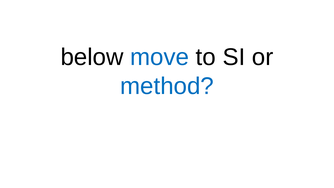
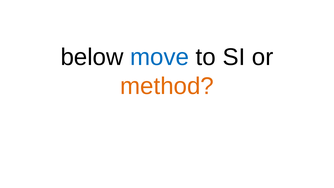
method colour: blue -> orange
